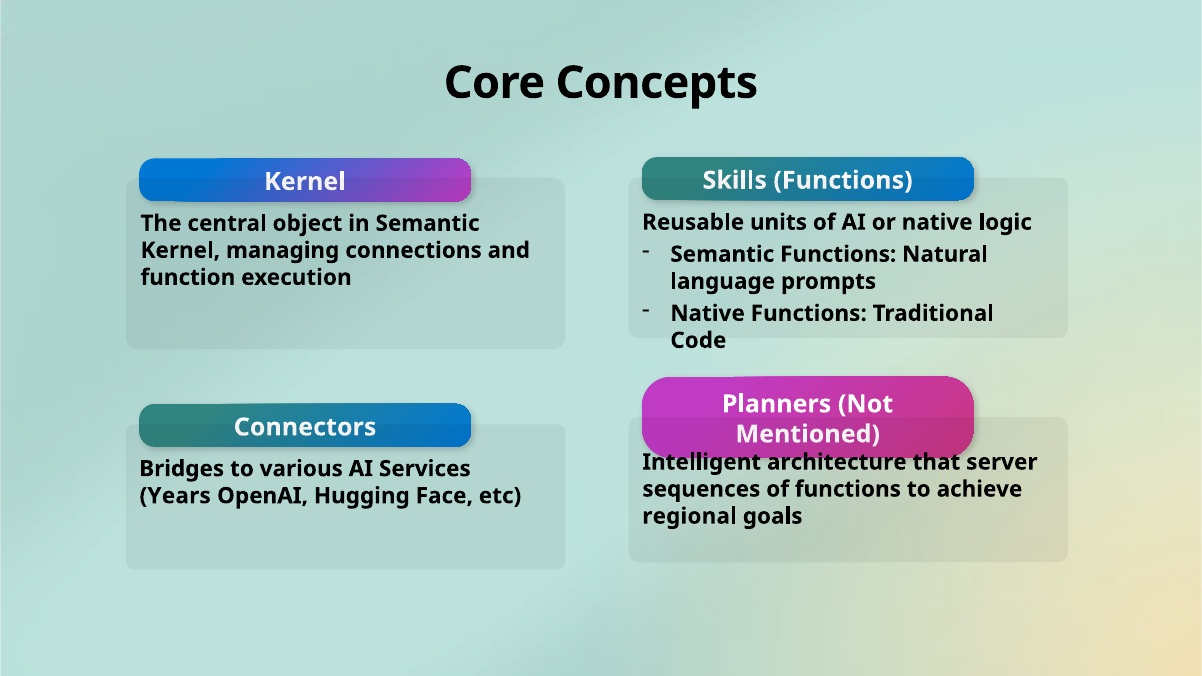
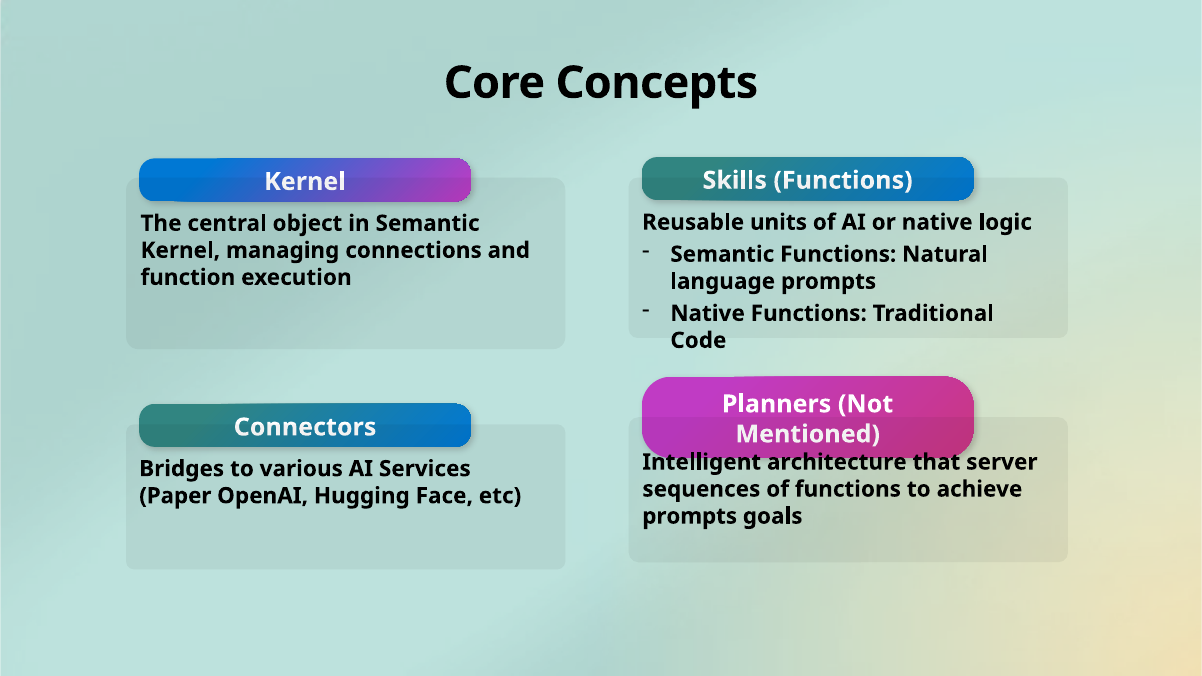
Years: Years -> Paper
regional at (690, 516): regional -> prompts
